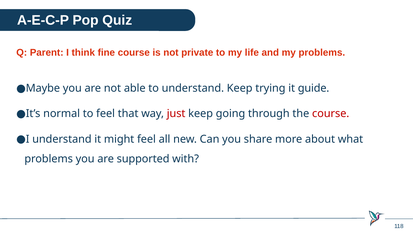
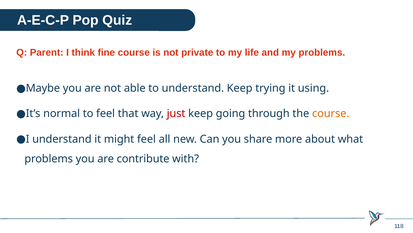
guide: guide -> using
course at (331, 113) colour: red -> orange
supported: supported -> contribute
